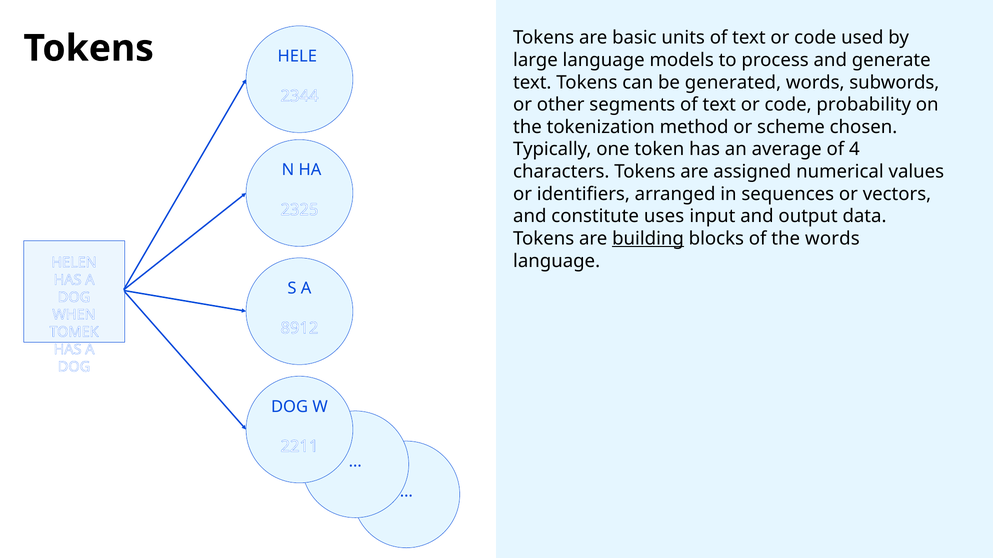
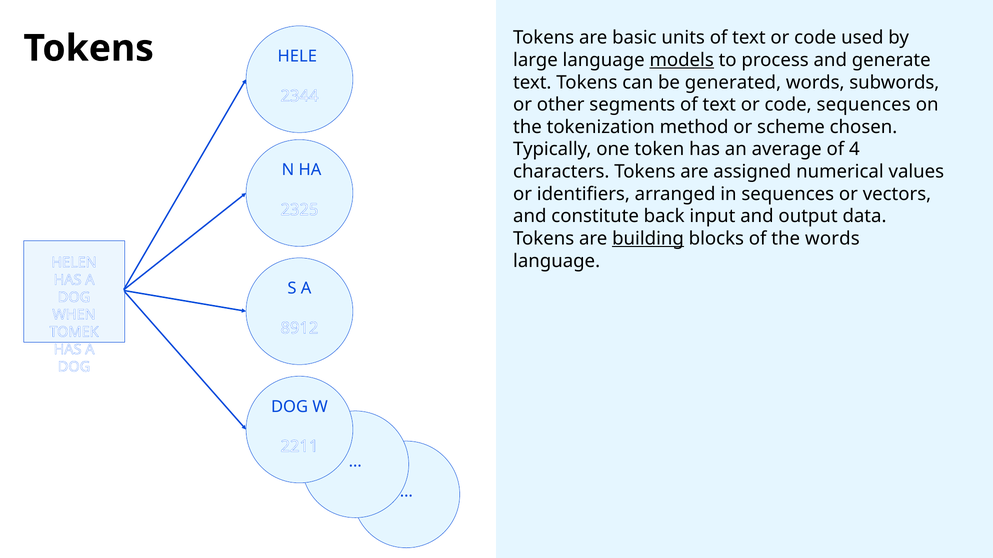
models underline: none -> present
code probability: probability -> sequences
uses: uses -> back
